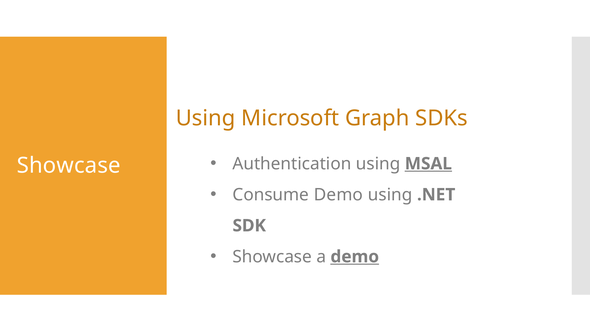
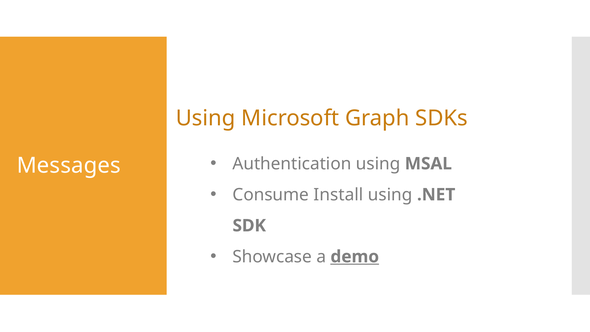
MSAL underline: present -> none
Showcase at (69, 166): Showcase -> Messages
Consume Demo: Demo -> Install
